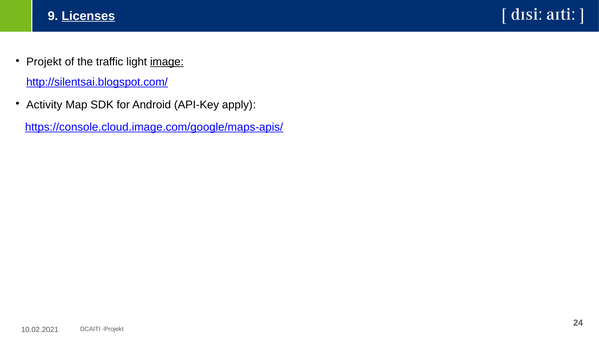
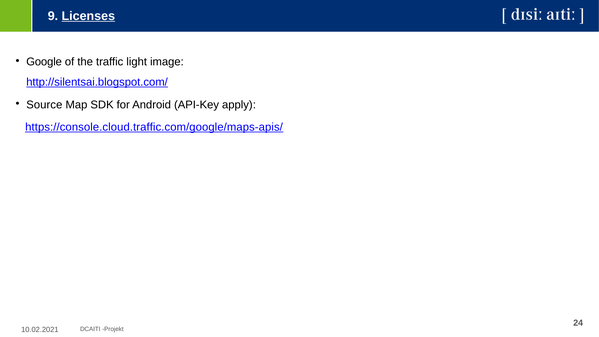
Projekt at (44, 62): Projekt -> Google
image underline: present -> none
Activity: Activity -> Source
https://console.cloud.image.com/google/maps-apis/: https://console.cloud.image.com/google/maps-apis/ -> https://console.cloud.traffic.com/google/maps-apis/
